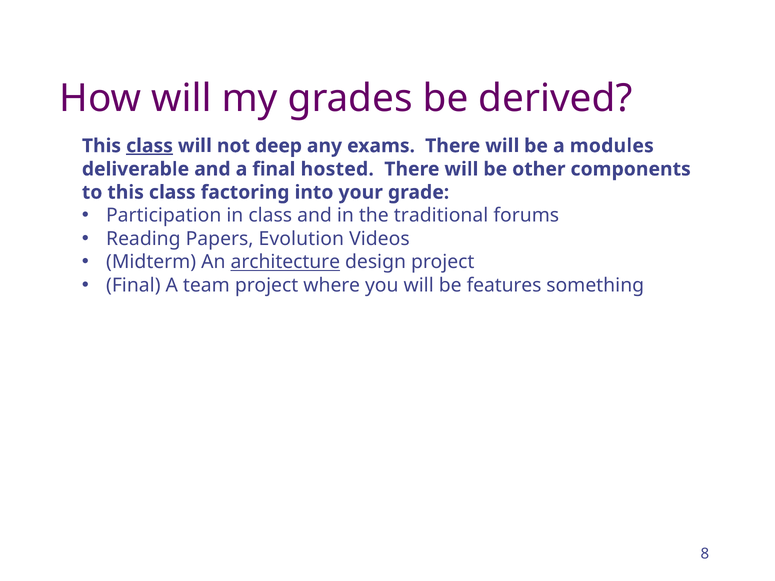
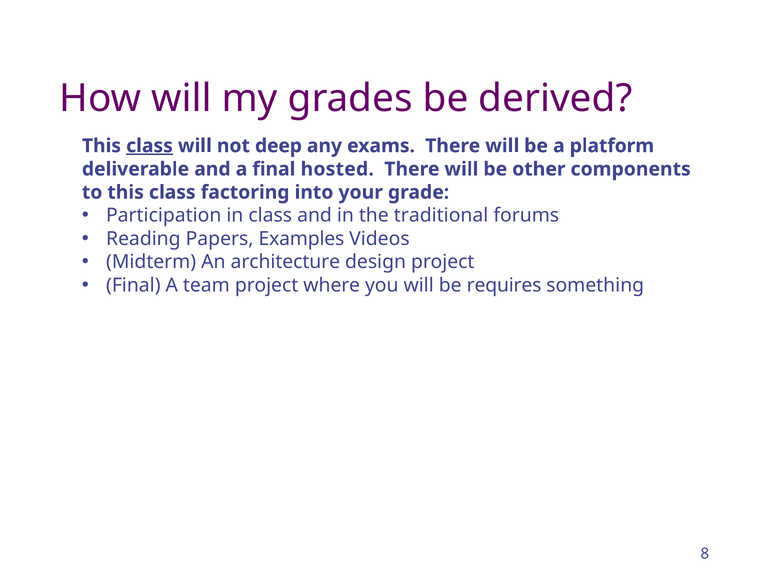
modules: modules -> platform
Evolution: Evolution -> Examples
architecture underline: present -> none
features: features -> requires
